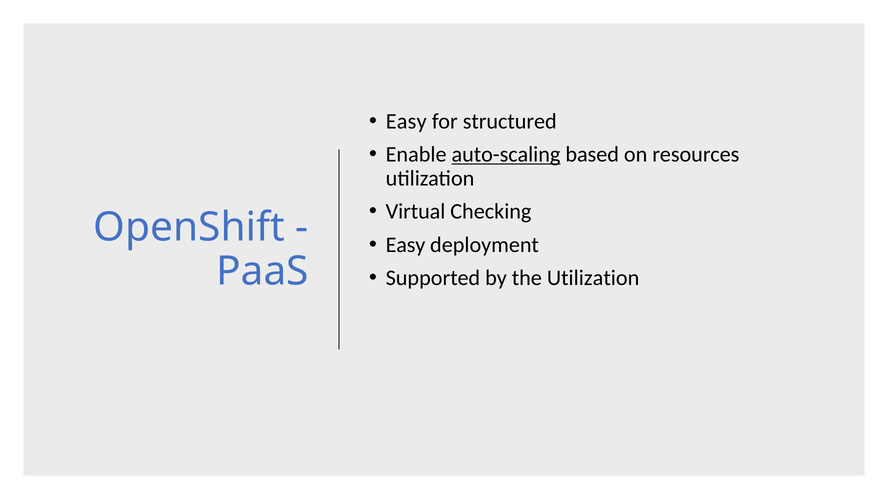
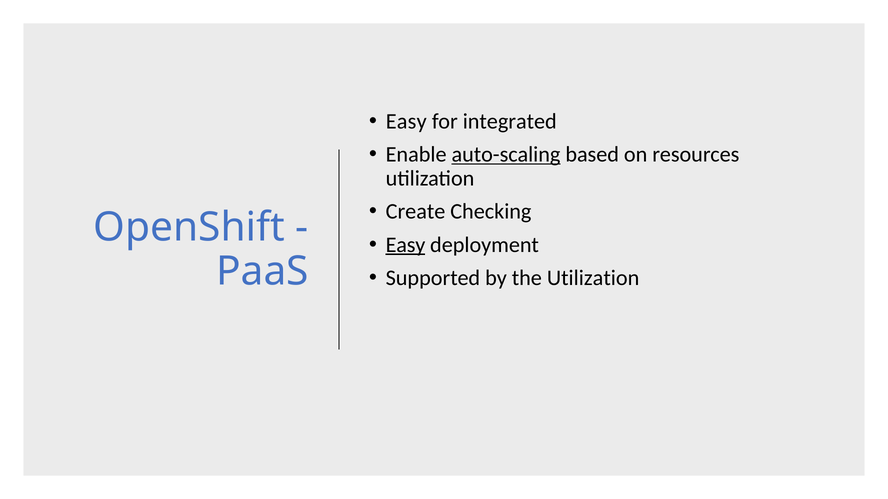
structured: structured -> integrated
Virtual: Virtual -> Create
Easy at (406, 245) underline: none -> present
